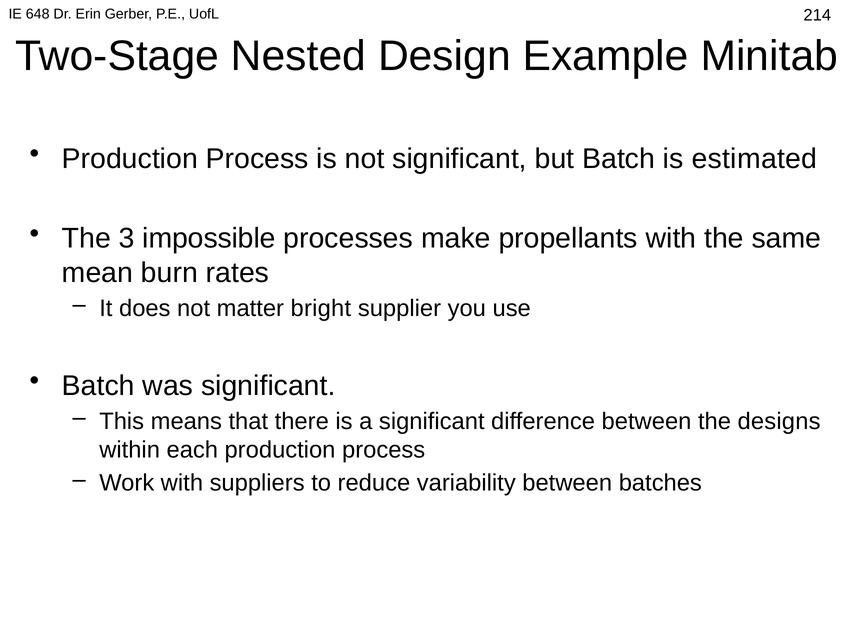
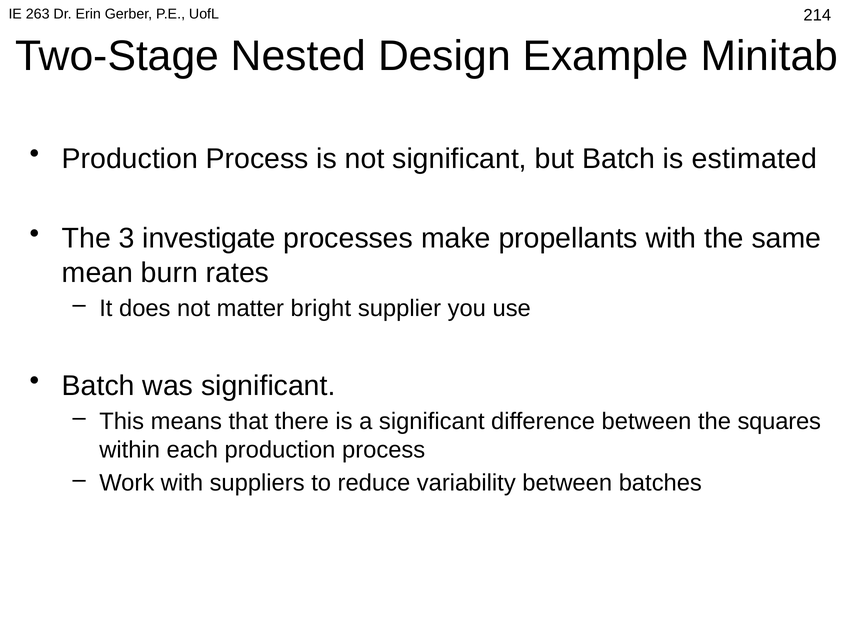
648: 648 -> 263
impossible: impossible -> investigate
designs: designs -> squares
